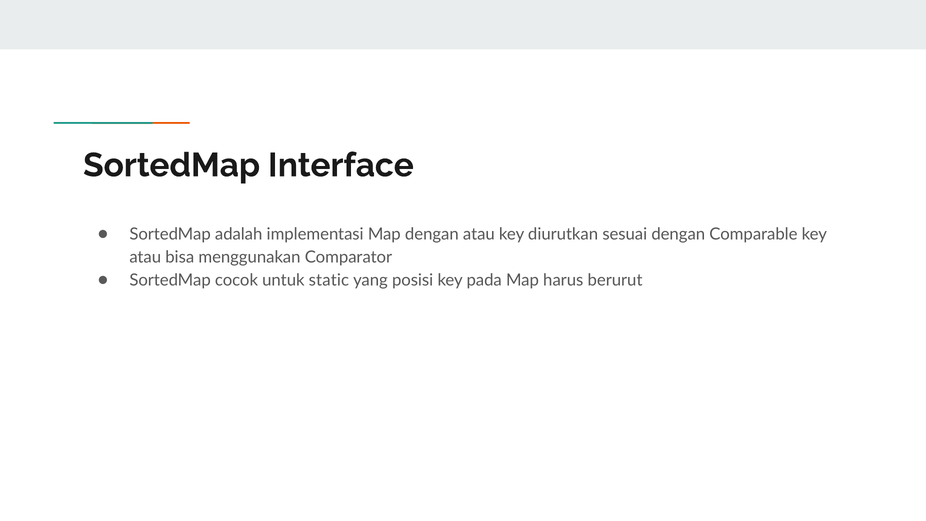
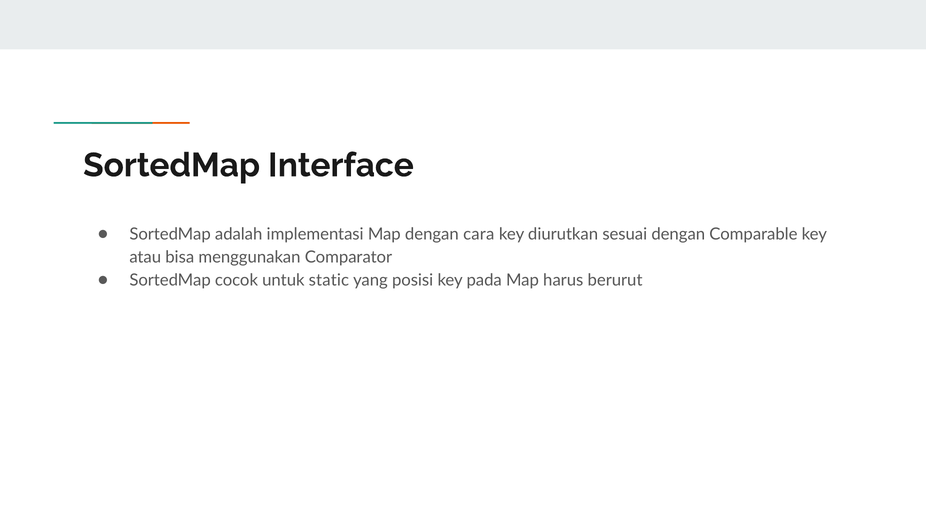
dengan atau: atau -> cara
